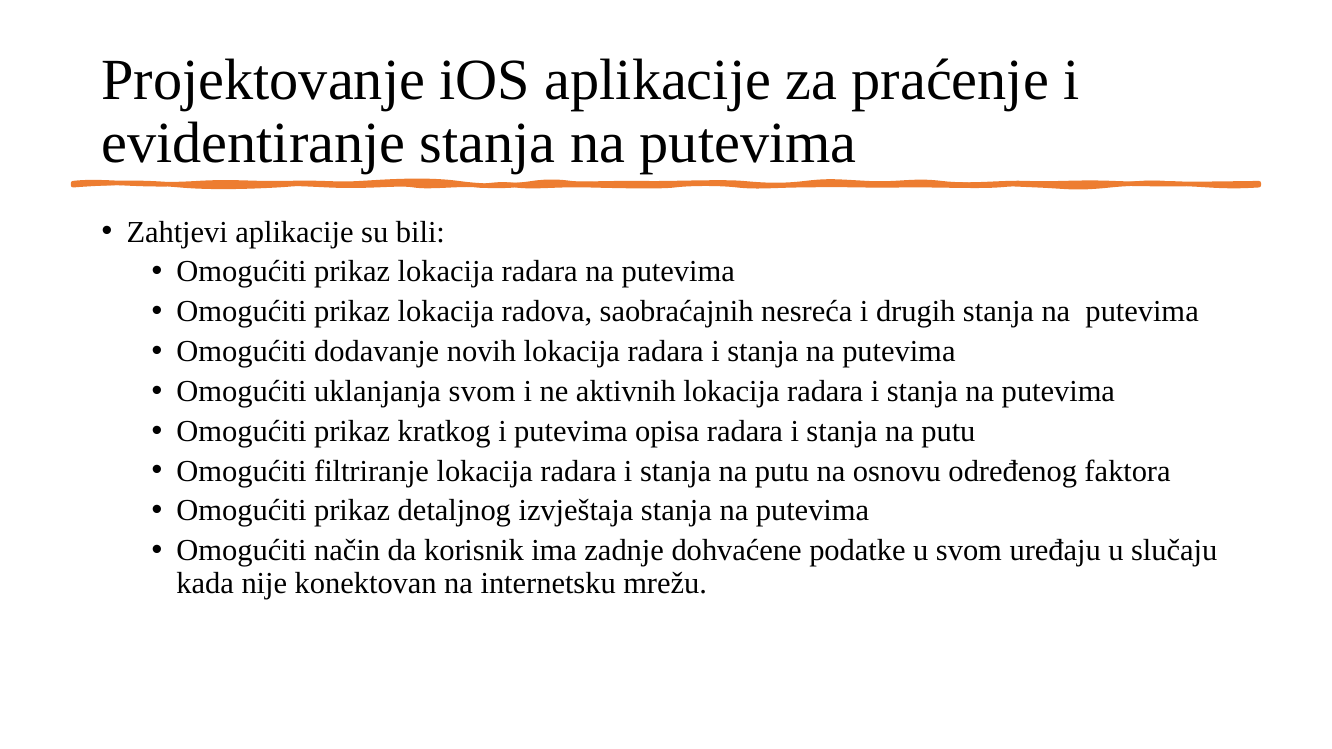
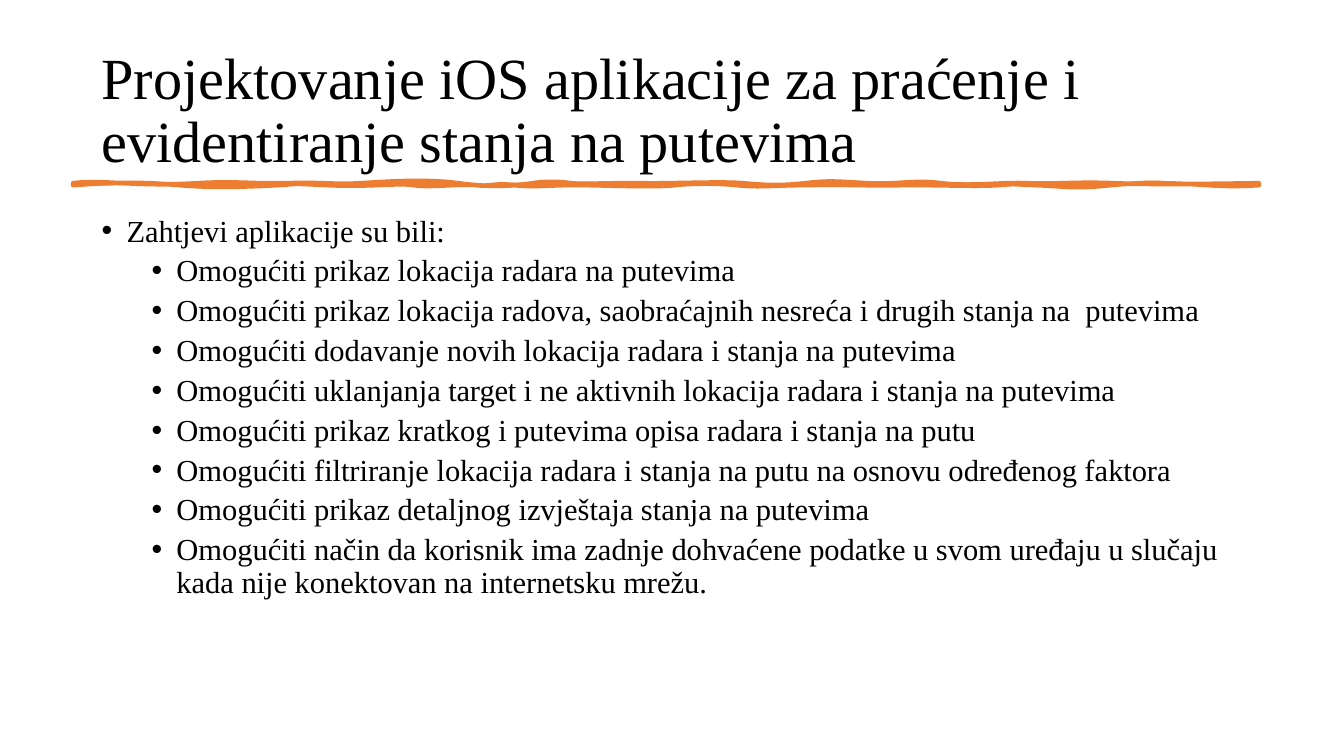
uklanjanja svom: svom -> target
